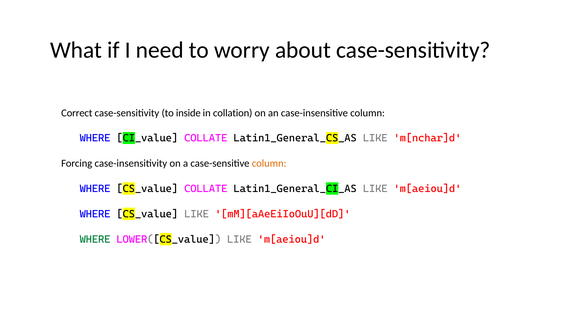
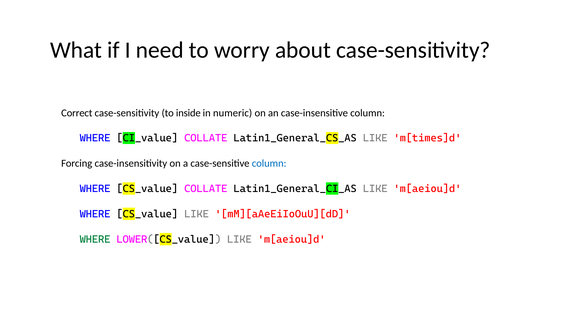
collation: collation -> numeric
m[nchar]d: m[nchar]d -> m[times]d
column at (269, 163) colour: orange -> blue
